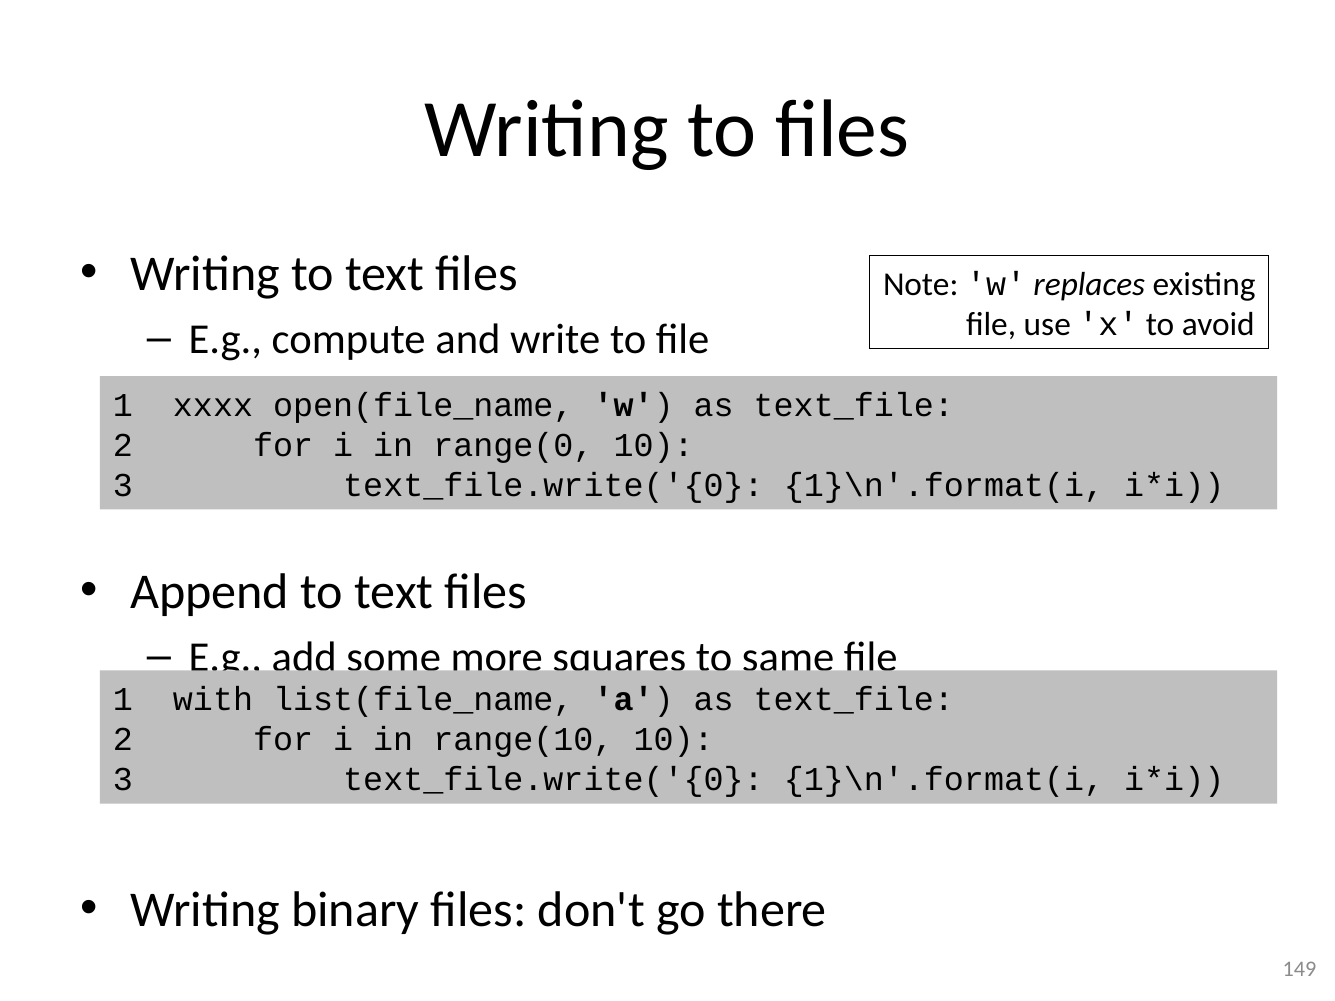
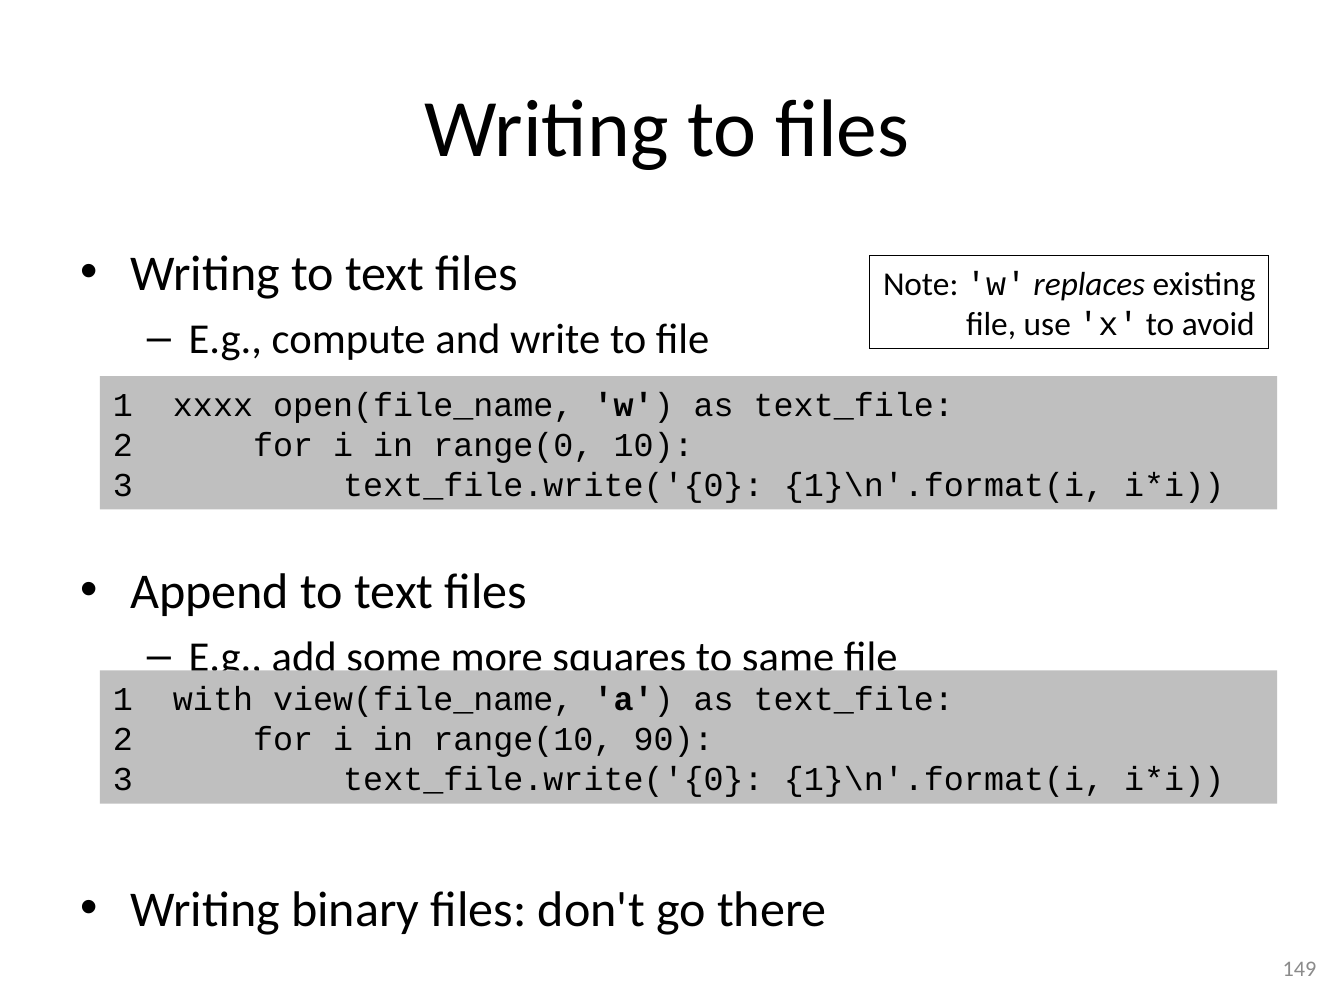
list(file_name: list(file_name -> view(file_name
range(10 10: 10 -> 90
